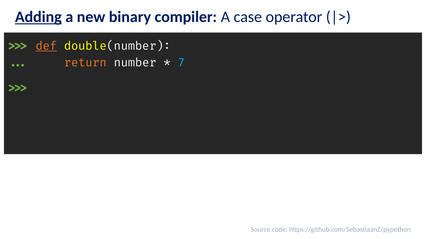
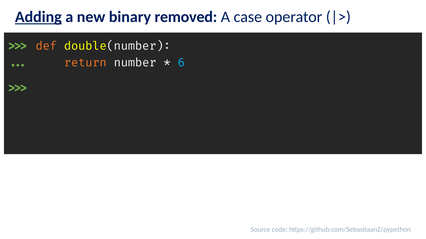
compiler: compiler -> removed
def underline: present -> none
7: 7 -> 6
